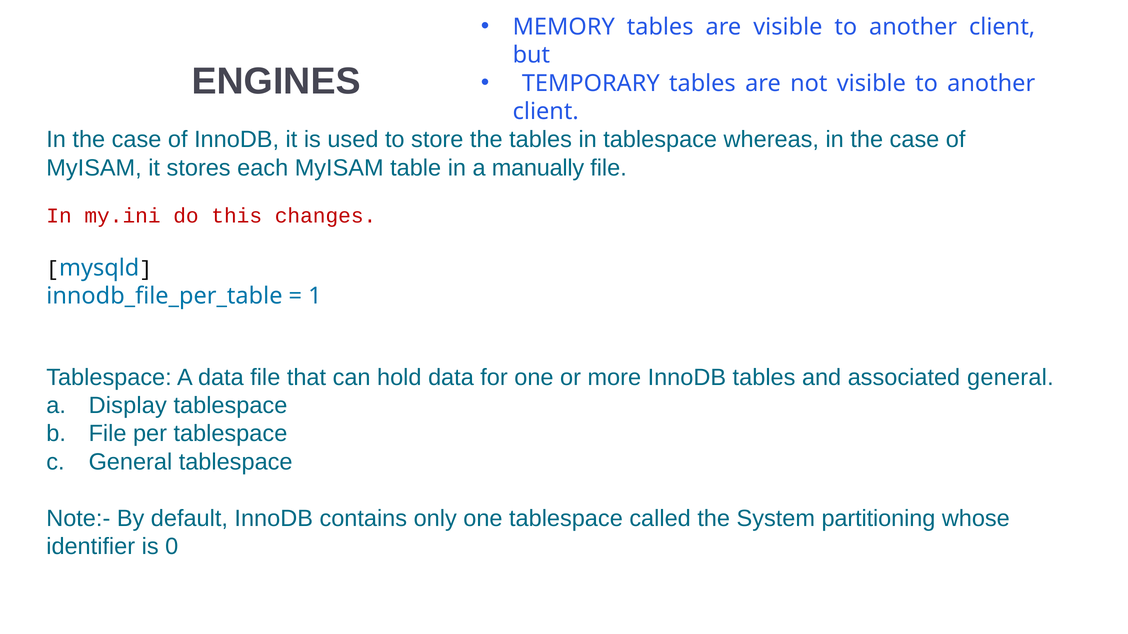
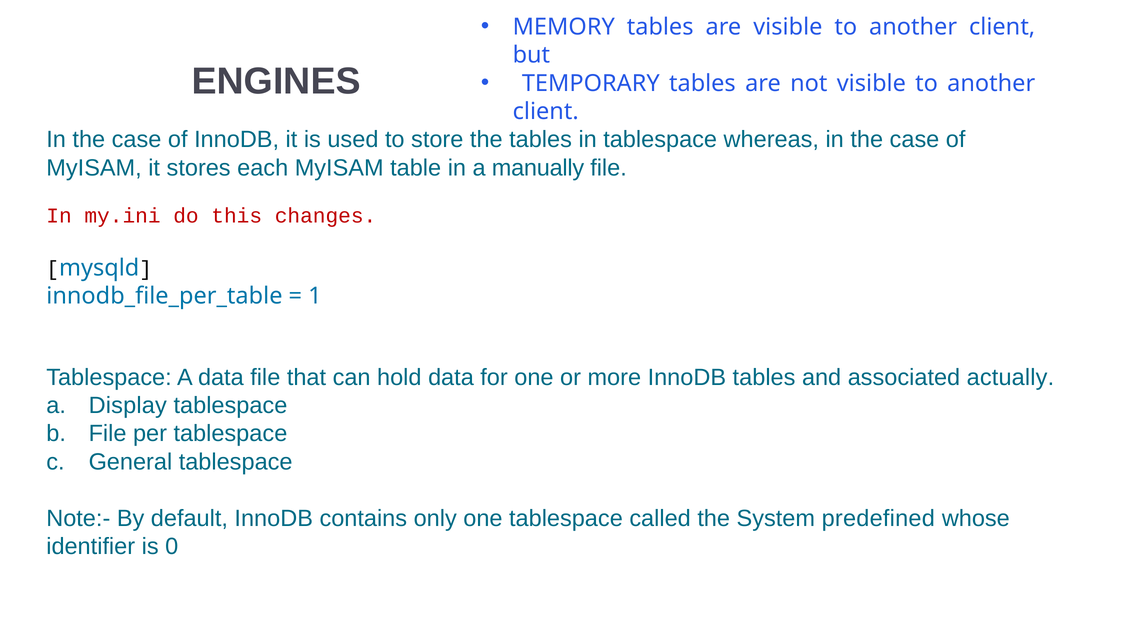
associated general: general -> actually
partitioning: partitioning -> predefined
